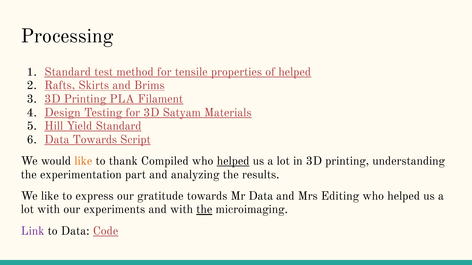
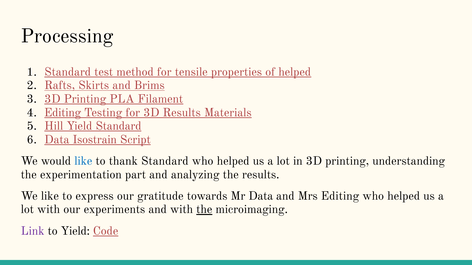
Design at (63, 113): Design -> Editing
3D Satyam: Satyam -> Results
Data Towards: Towards -> Isostrain
like at (83, 161) colour: orange -> blue
thank Compiled: Compiled -> Standard
helped at (233, 161) underline: present -> none
to Data: Data -> Yield
